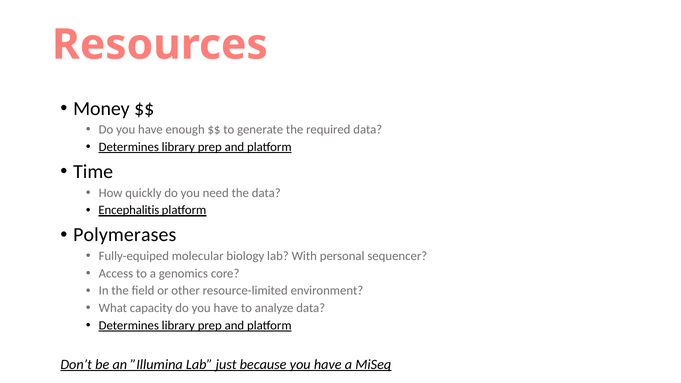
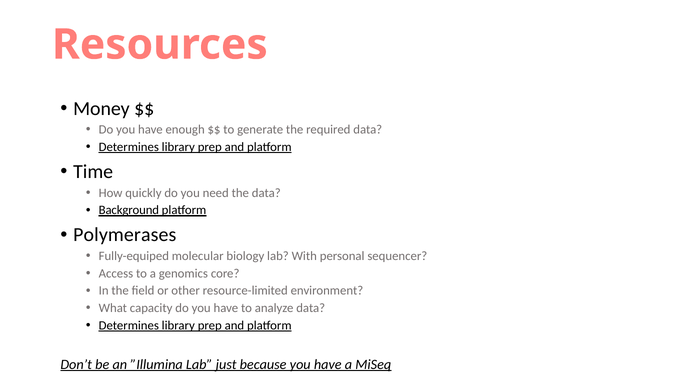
Encephalitis: Encephalitis -> Background
